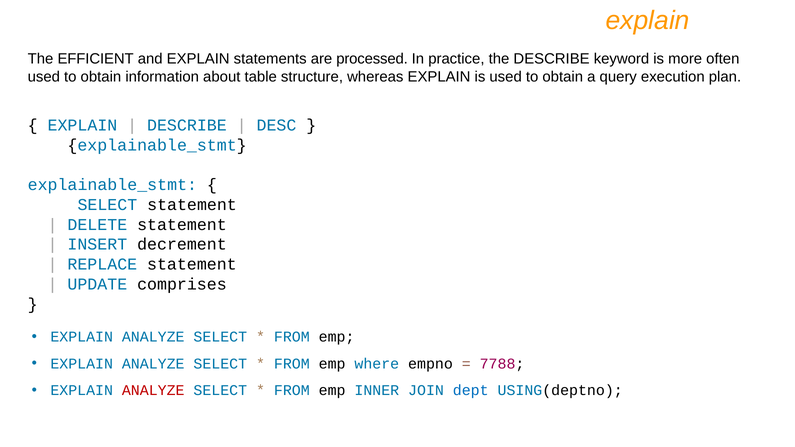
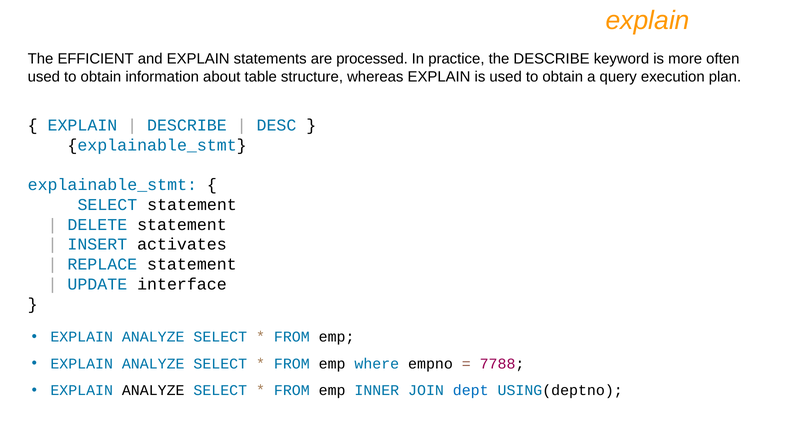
decrement: decrement -> activates
comprises: comprises -> interface
ANALYZE at (153, 391) colour: red -> black
